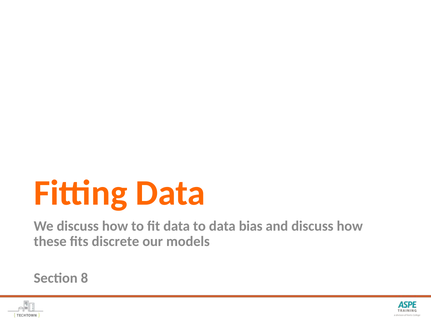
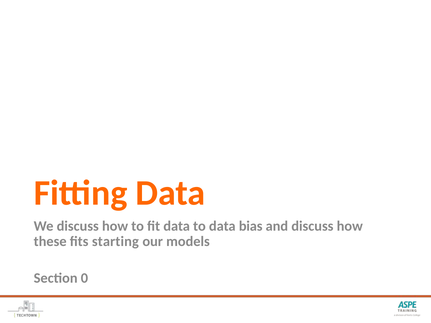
discrete: discrete -> starting
8: 8 -> 0
